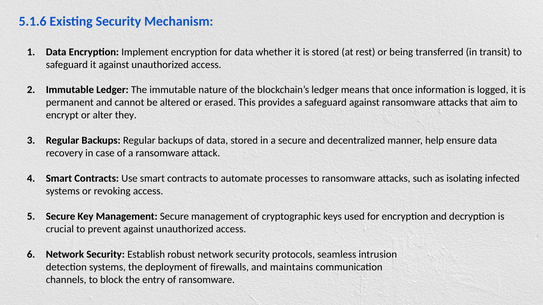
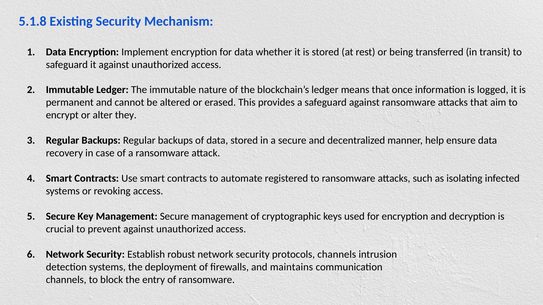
5.1.6: 5.1.6 -> 5.1.8
processes: processes -> registered
protocols seamless: seamless -> channels
